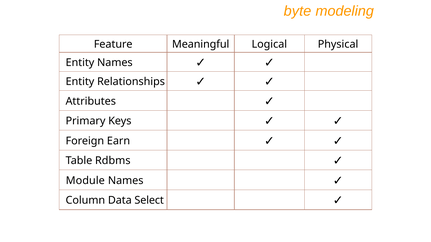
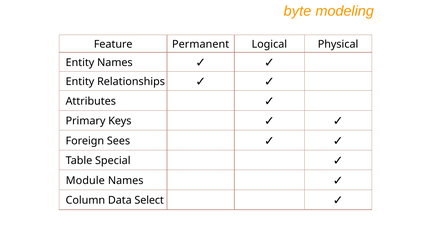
Meaningful: Meaningful -> Permanent
Earn: Earn -> Sees
Rdbms: Rdbms -> Special
